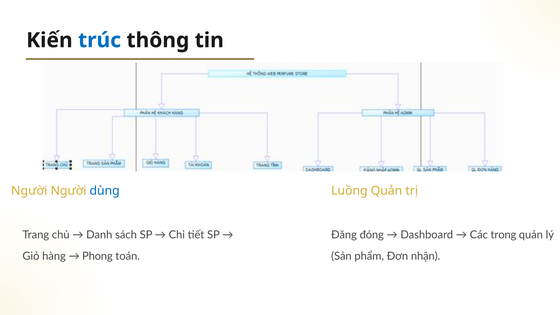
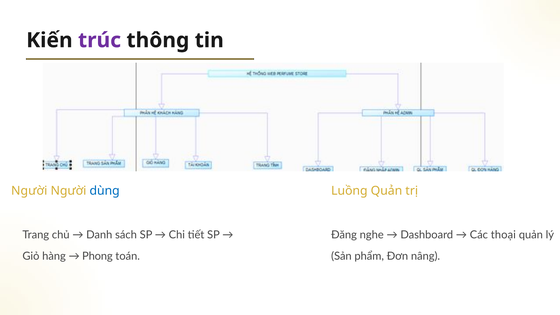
trúc colour: blue -> purple
đóng: đóng -> nghe
trong: trong -> thoại
nhận: nhận -> nâng
